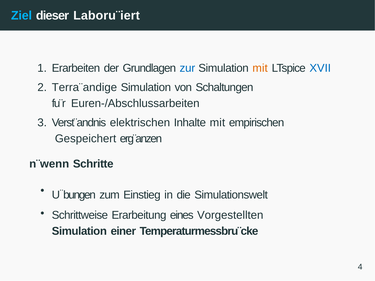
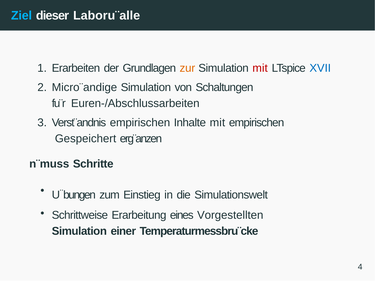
Laboru¨iert: Laboru¨iert -> Laboru¨alle
zur colour: blue -> orange
mit at (260, 68) colour: orange -> red
Terra¨andige: Terra¨andige -> Micro¨andige
Verst¨andnis elektrischen: elektrischen -> empirischen
n¨wenn: n¨wenn -> n¨muss
